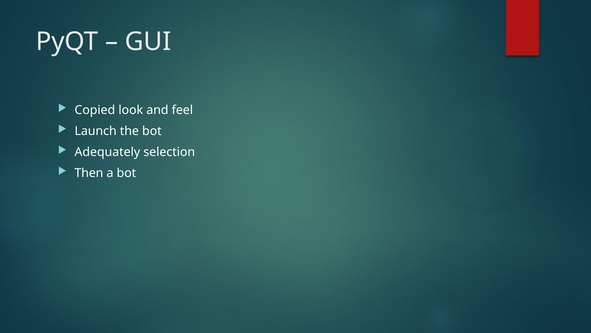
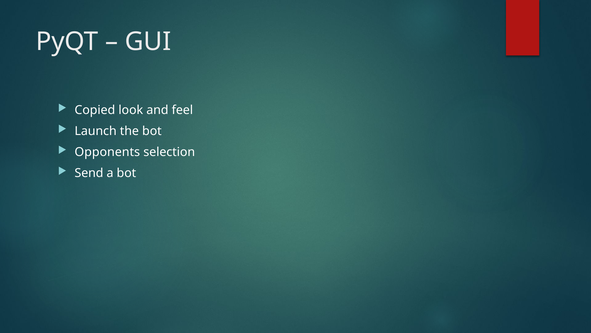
Adequately: Adequately -> Opponents
Then: Then -> Send
